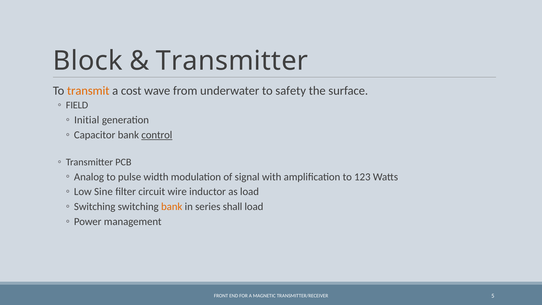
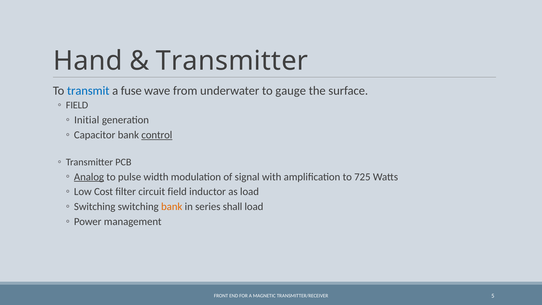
Block: Block -> Hand
transmit colour: orange -> blue
cost: cost -> fuse
safety: safety -> gauge
Analog underline: none -> present
123: 123 -> 725
Sine: Sine -> Cost
circuit wire: wire -> field
